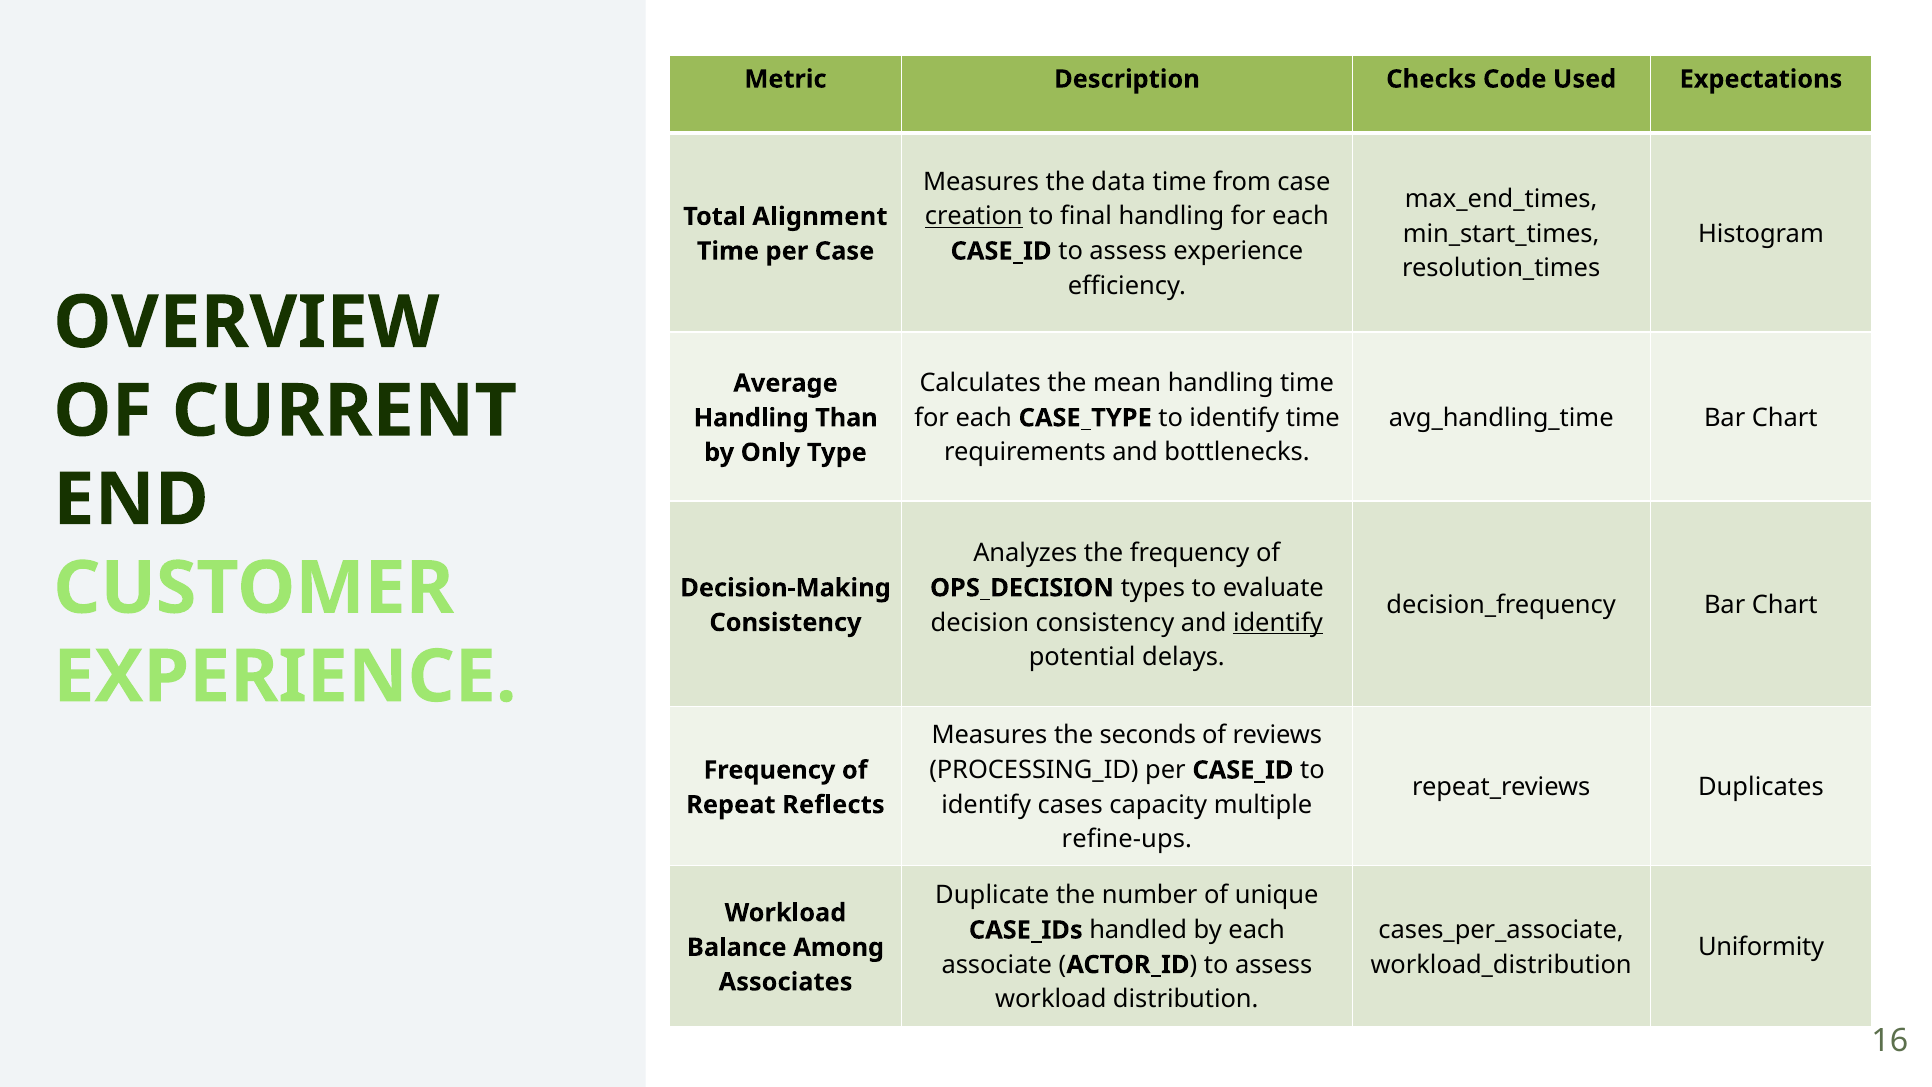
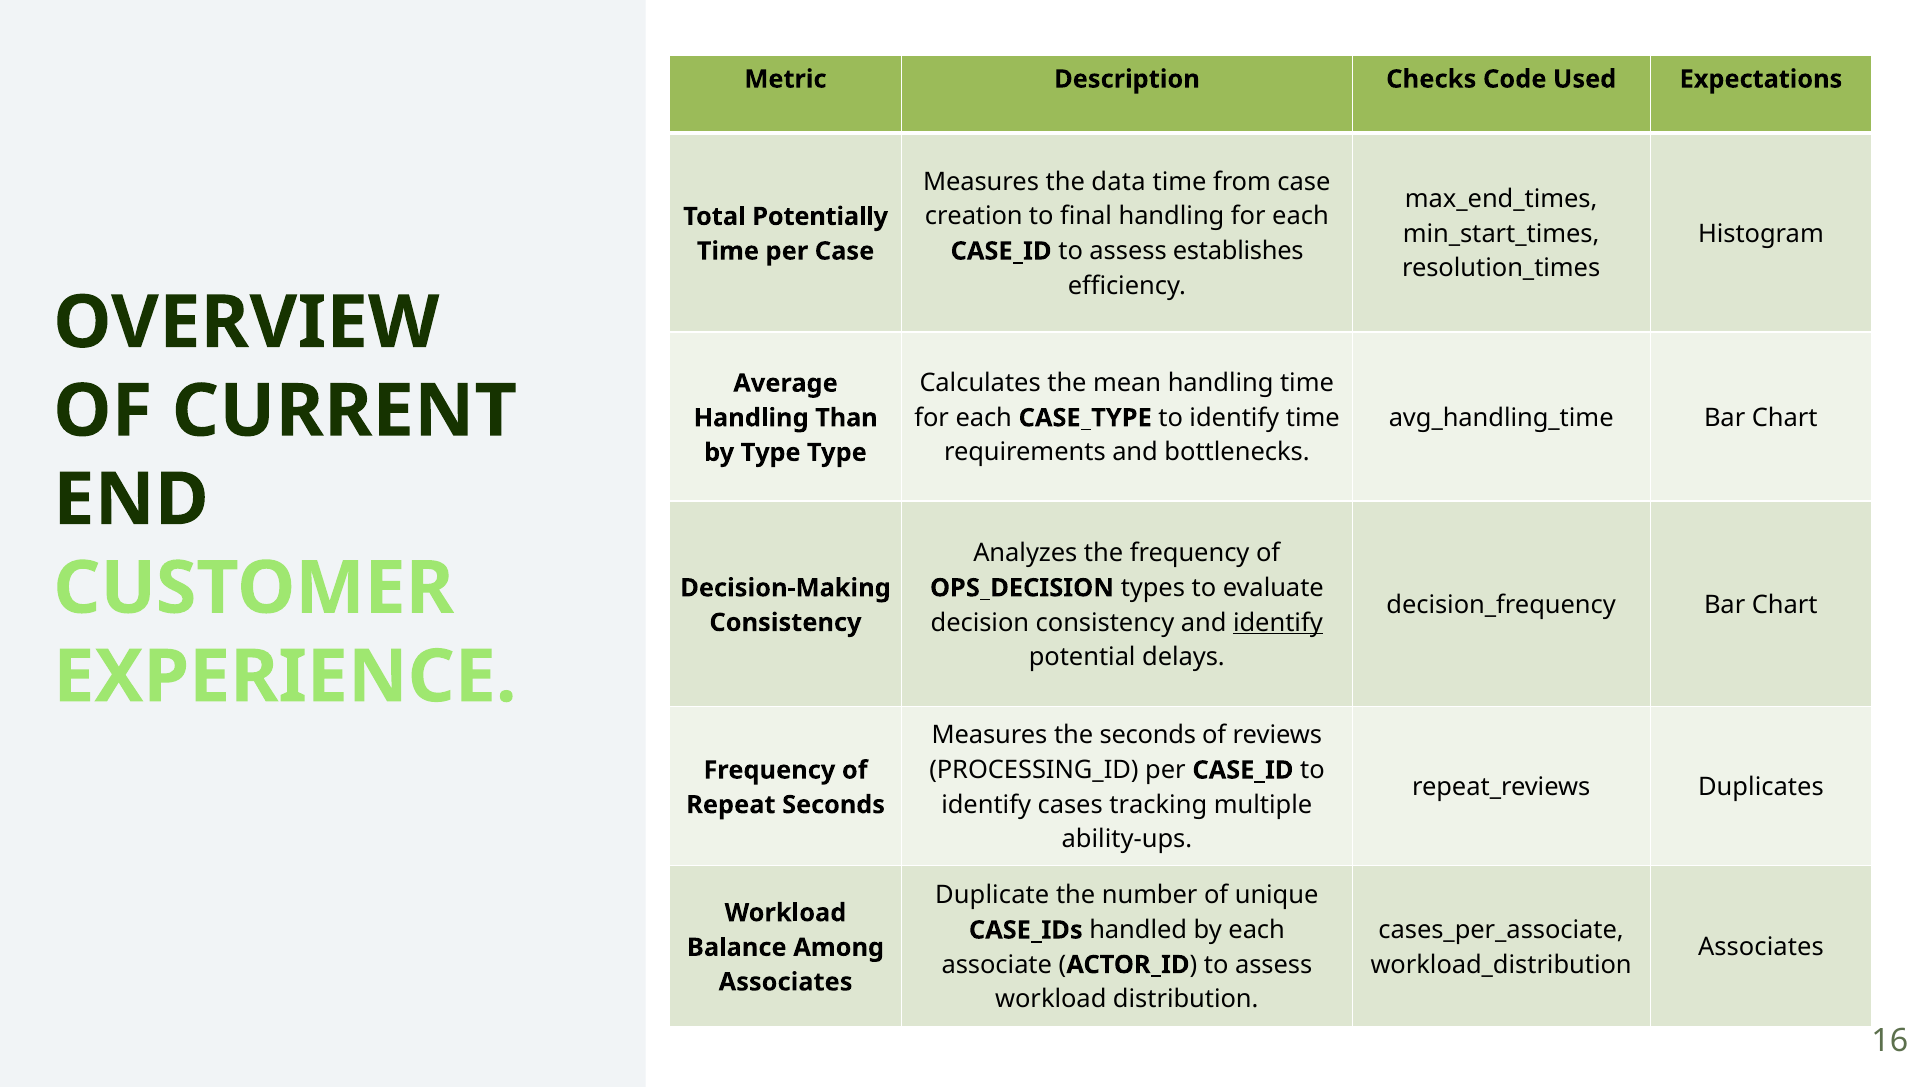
creation underline: present -> none
Alignment: Alignment -> Potentially
assess experience: experience -> establishes
by Only: Only -> Type
capacity: capacity -> tracking
Repeat Reflects: Reflects -> Seconds
refine-ups: refine-ups -> ability-ups
Uniformity at (1761, 947): Uniformity -> Associates
